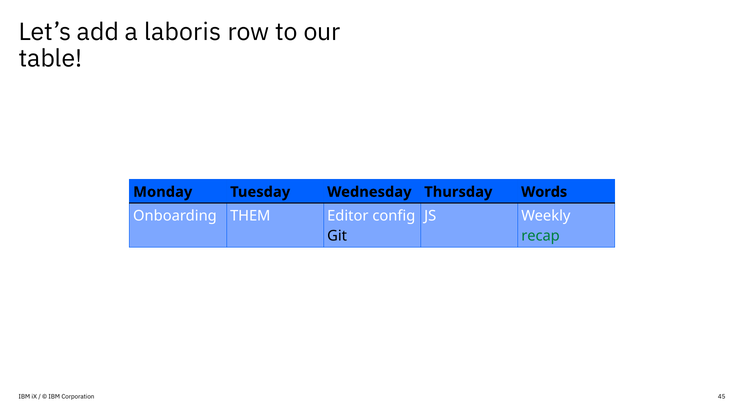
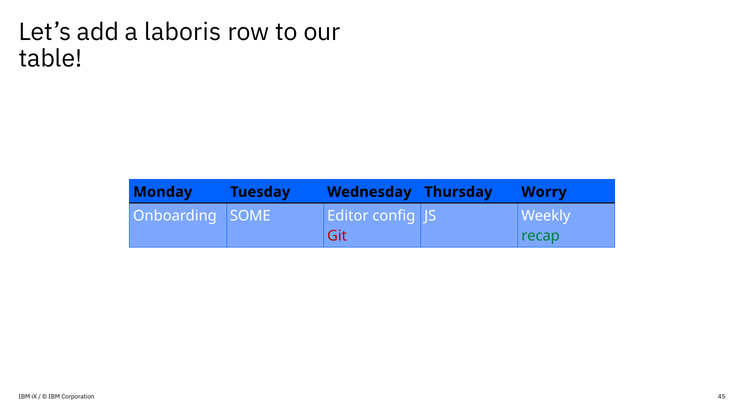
Words: Words -> Worry
THEM: THEM -> SOME
Git colour: black -> red
